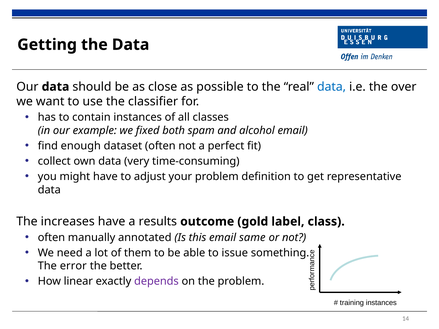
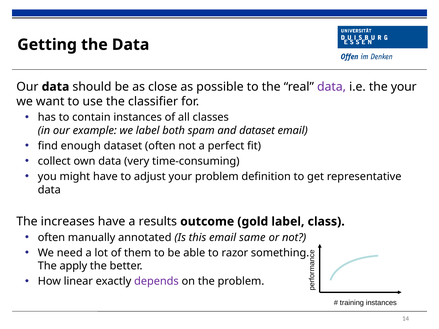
data at (332, 87) colour: blue -> purple
the over: over -> your
we fixed: fixed -> label
and alcohol: alcohol -> dataset
issue: issue -> razor
error: error -> apply
